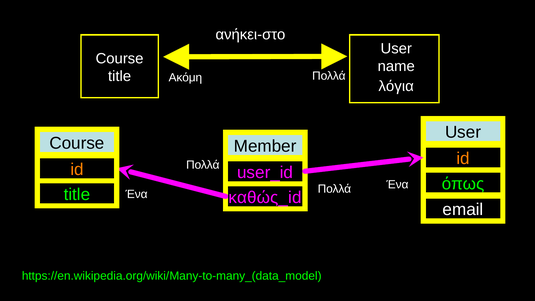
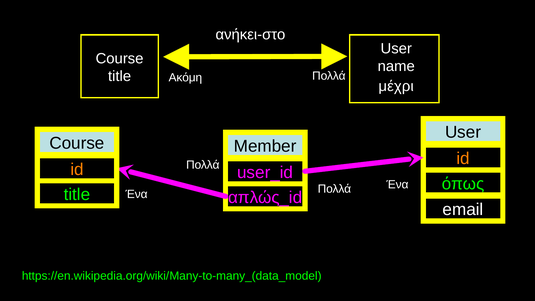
λόγια: λόγια -> μέχρι
καθώς_id: καθώς_id -> απλώς_id
